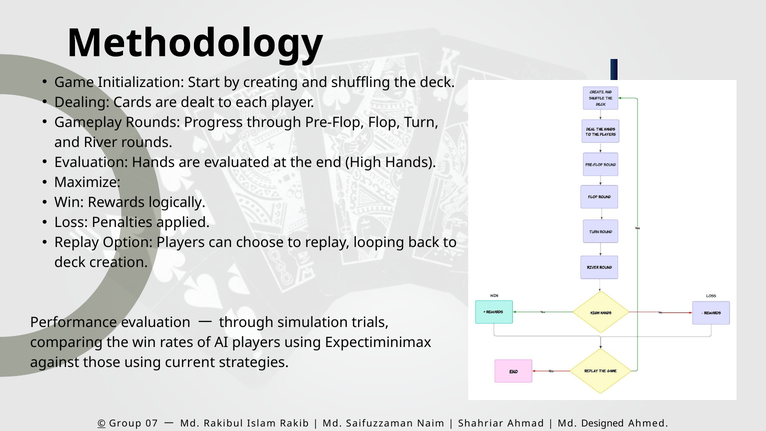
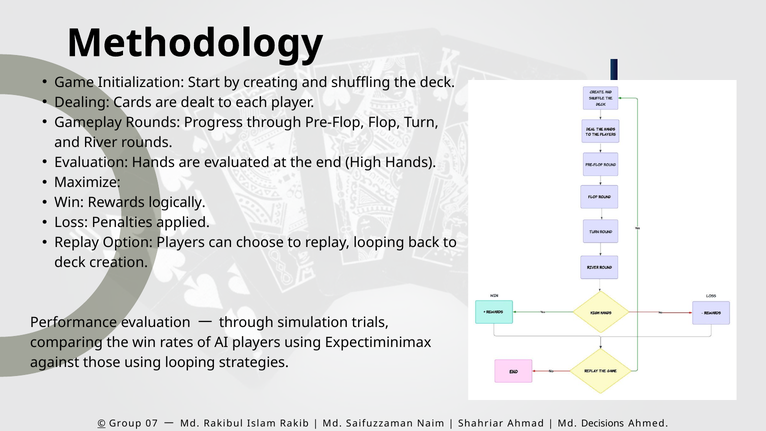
using current: current -> looping
Designed: Designed -> Decisions
